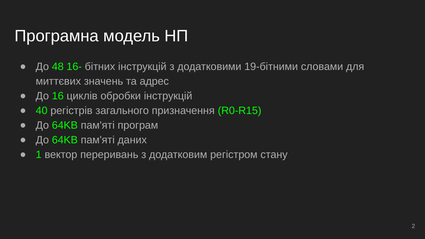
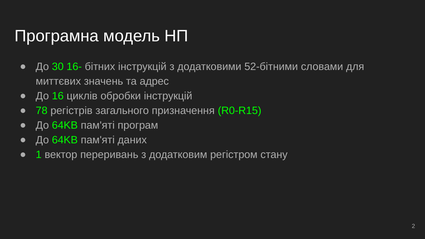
48: 48 -> 30
19-бітними: 19-бітними -> 52-бітними
40: 40 -> 78
